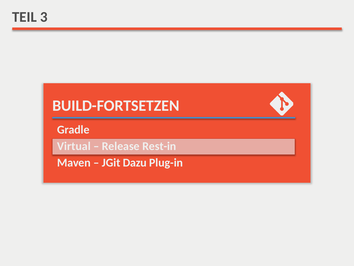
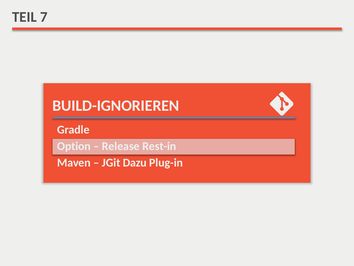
3: 3 -> 7
BUILD-FORTSETZEN: BUILD-FORTSETZEN -> BUILD-IGNORIEREN
Virtual: Virtual -> Option
